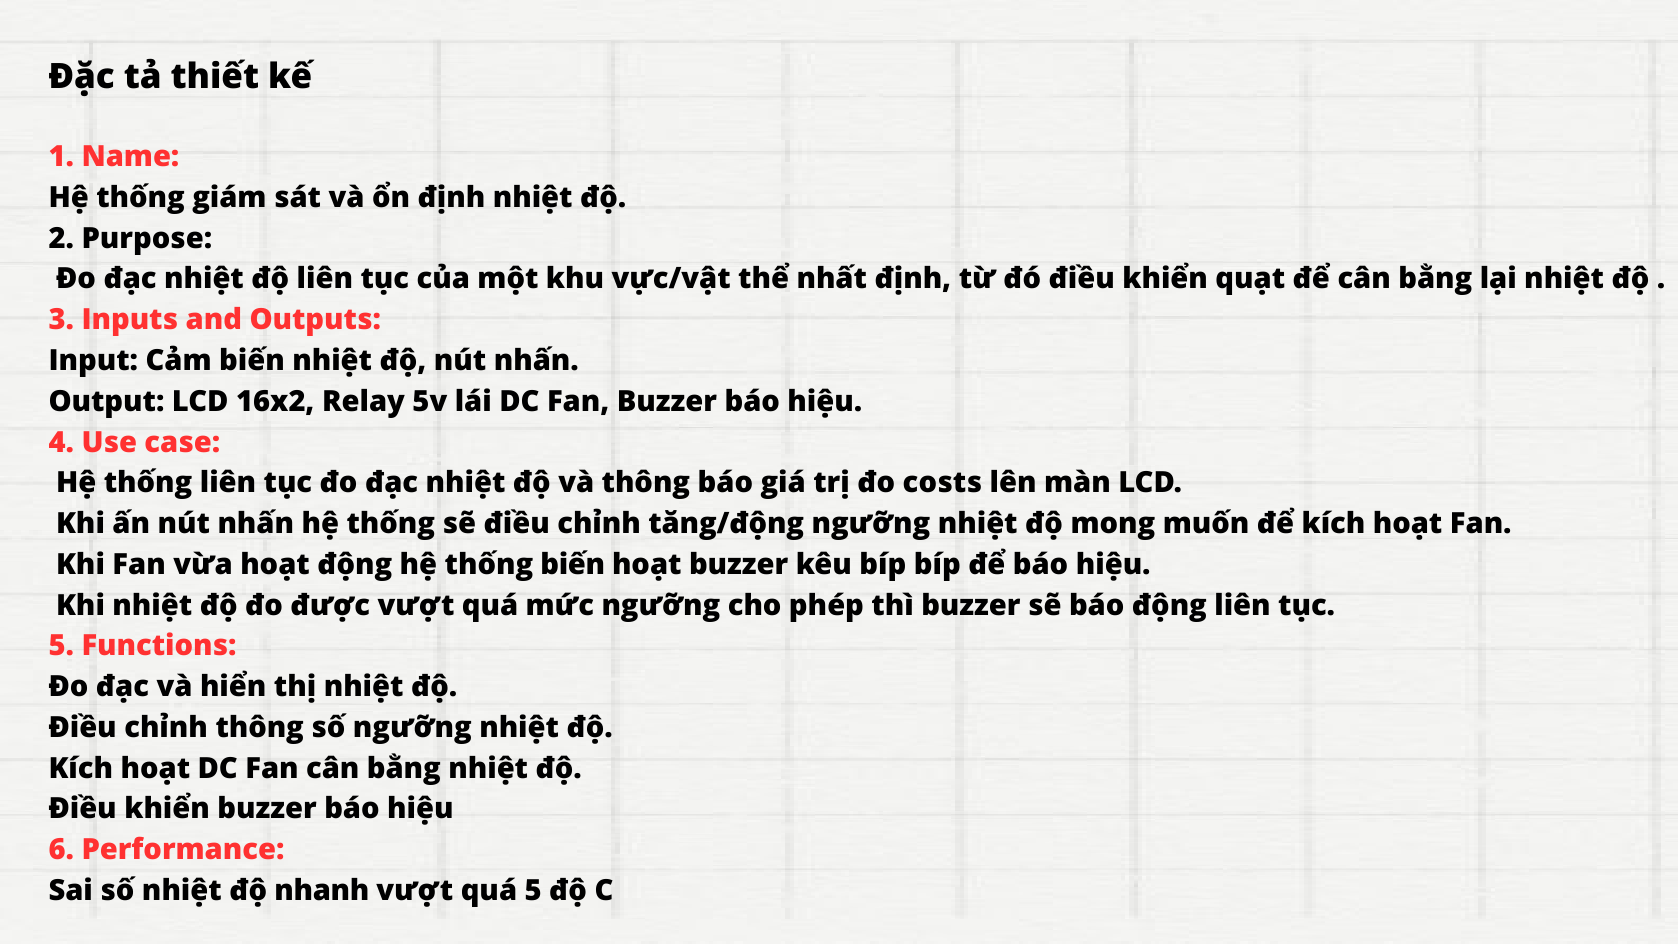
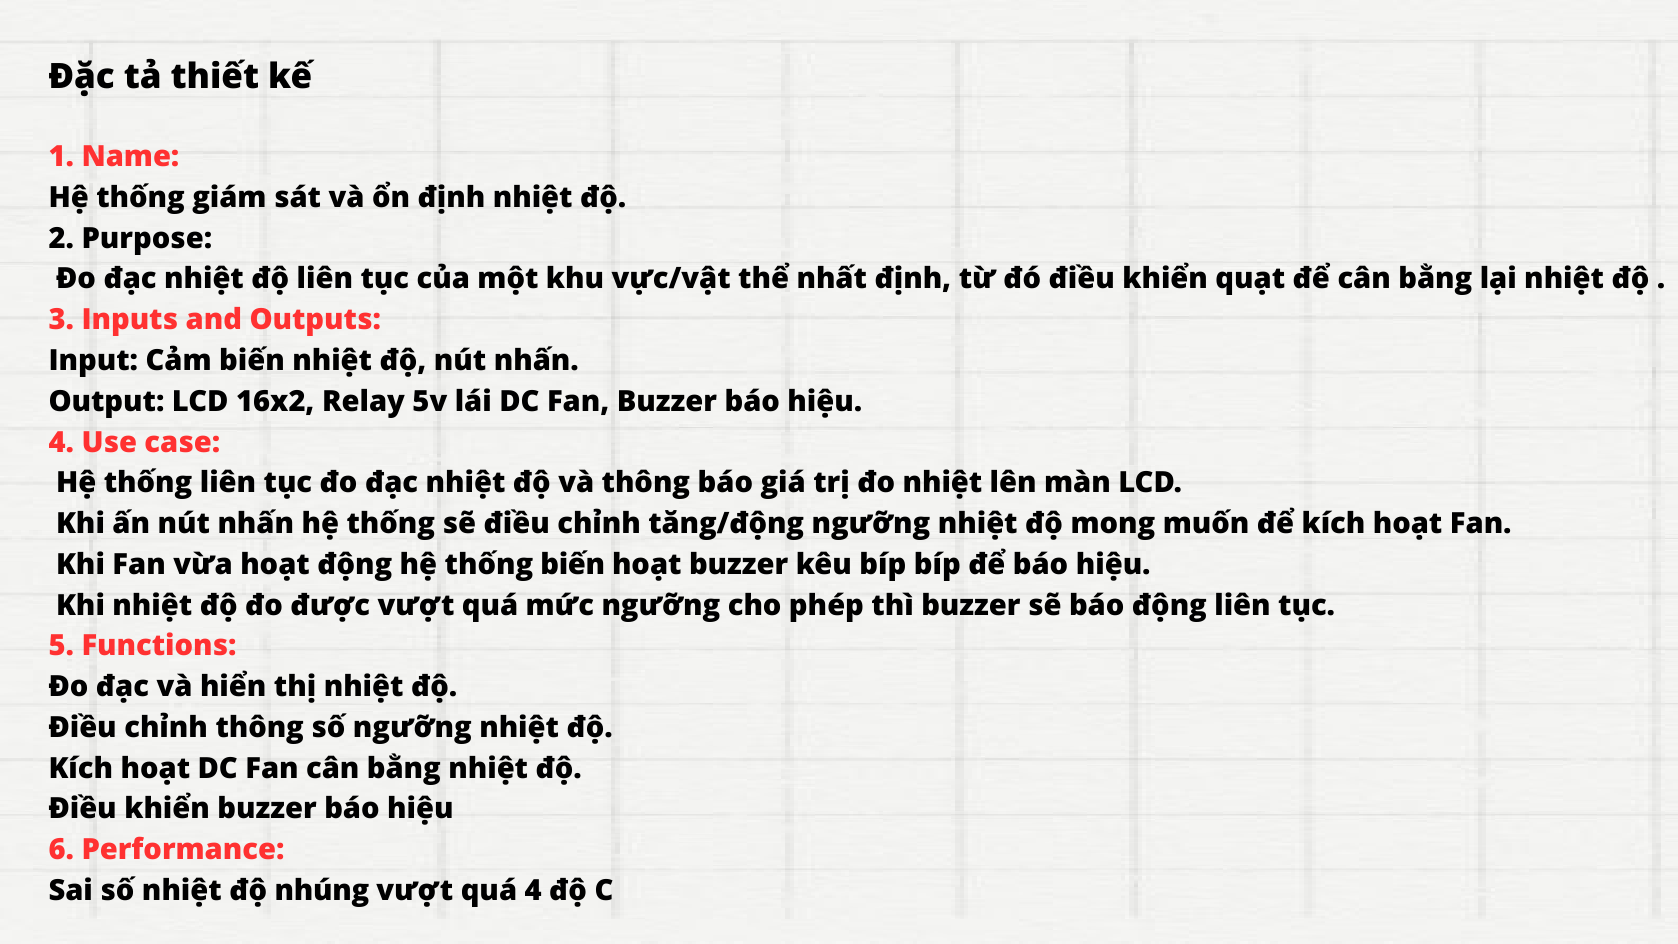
đo costs: costs -> nhiệt
nhanh: nhanh -> nhúng
quá 5: 5 -> 4
